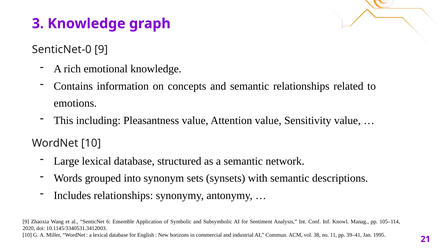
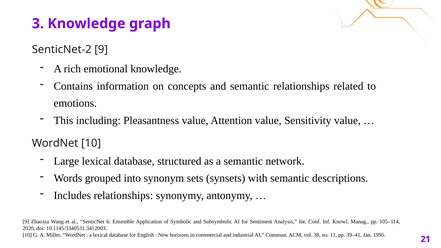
SenticNet-0: SenticNet-0 -> SenticNet-2
